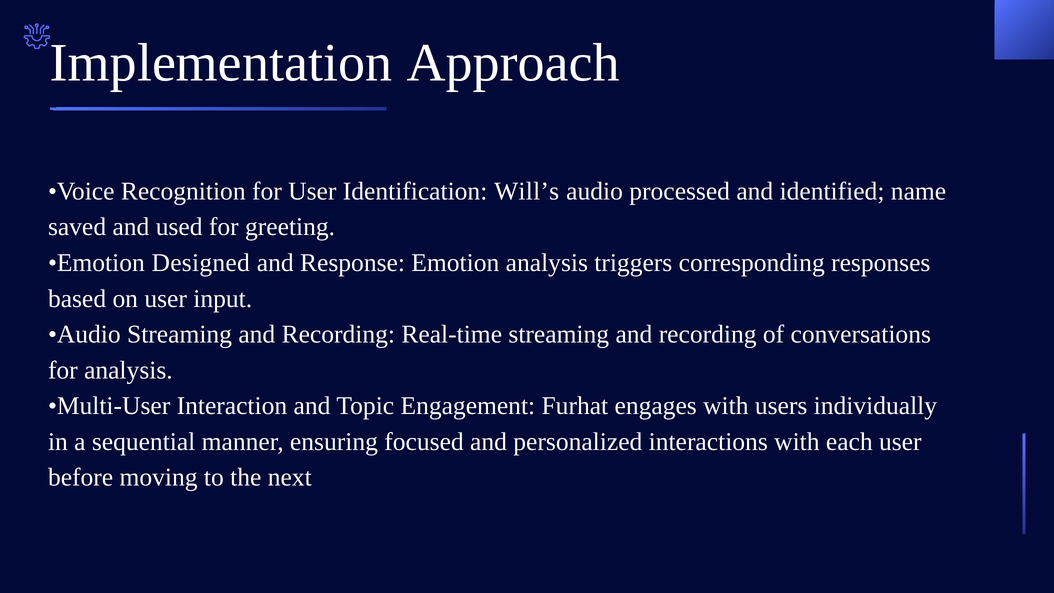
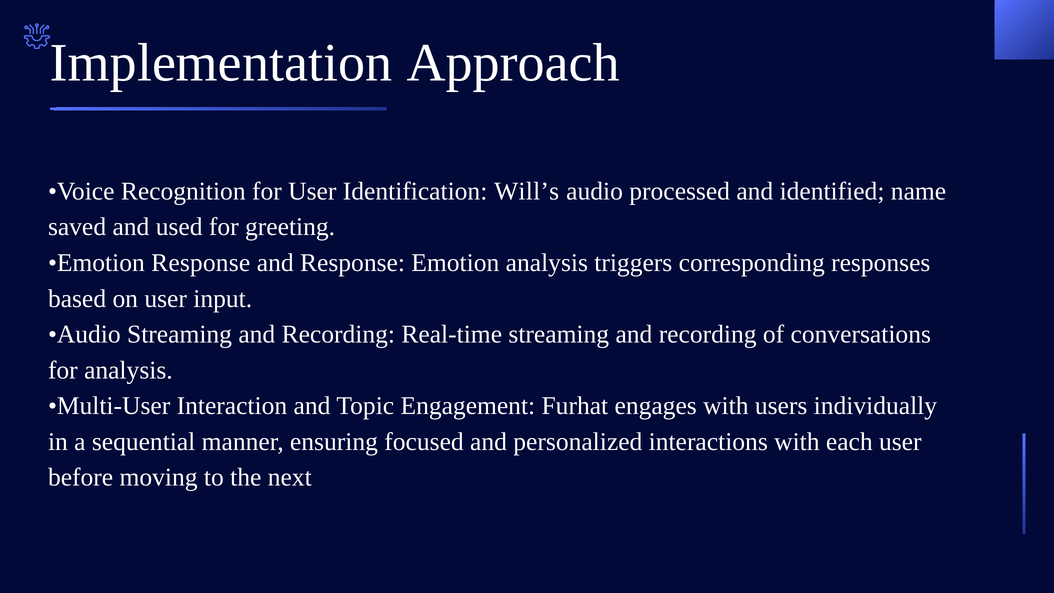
Emotion Designed: Designed -> Response
